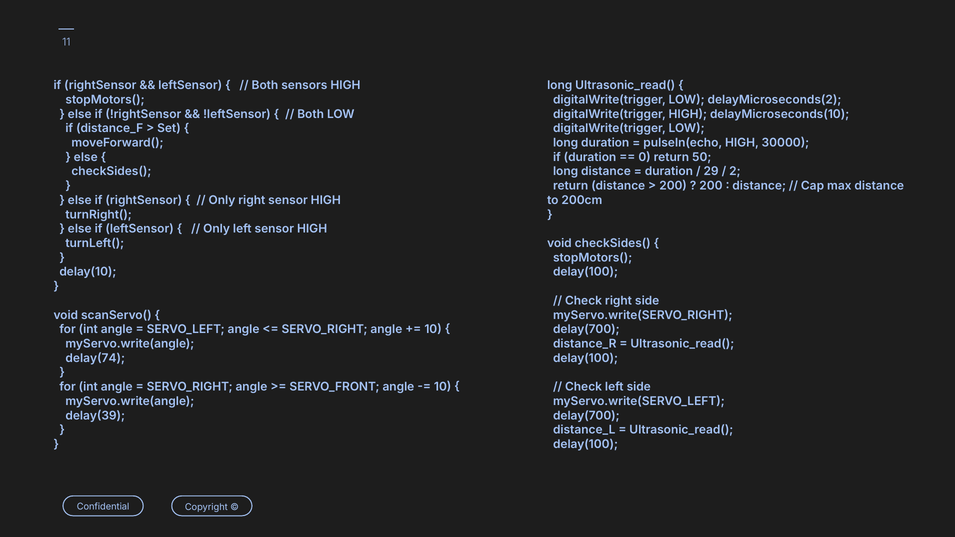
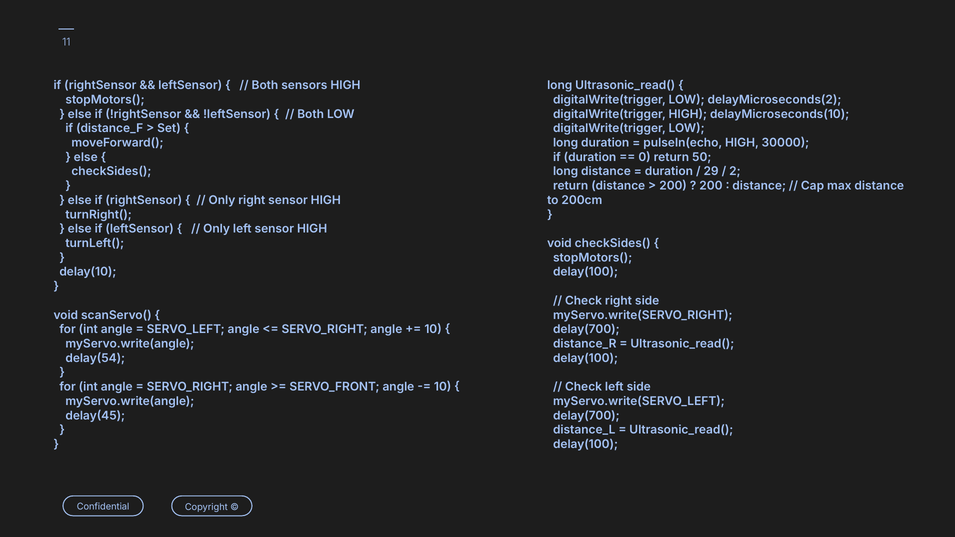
delay(74: delay(74 -> delay(54
delay(39: delay(39 -> delay(45
